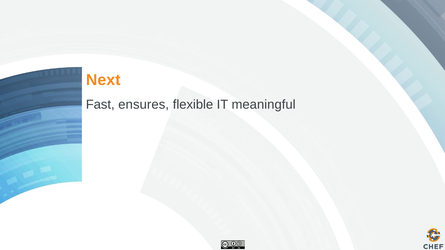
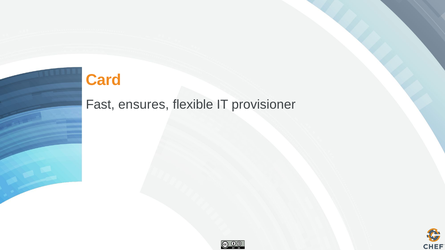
Next: Next -> Card
meaningful: meaningful -> provisioner
